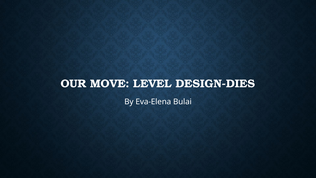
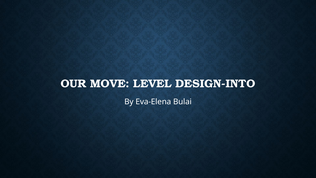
DESIGN-DIES: DESIGN-DIES -> DESIGN-INTO
